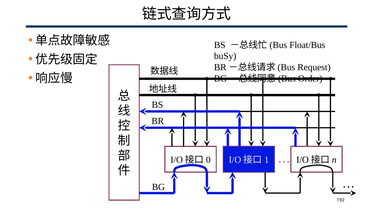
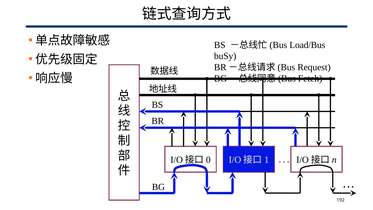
Float/Bus: Float/Bus -> Load/Bus
Order: Order -> Fetch
